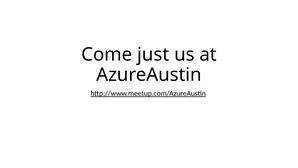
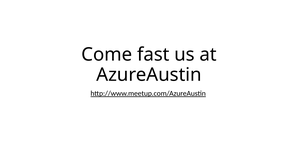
just: just -> fast
